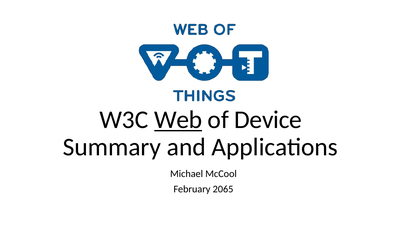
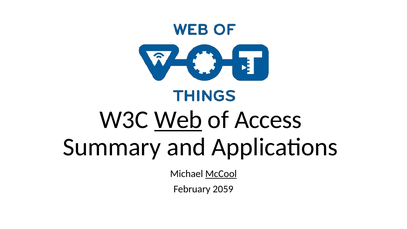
Device: Device -> Access
McCool underline: none -> present
2065: 2065 -> 2059
